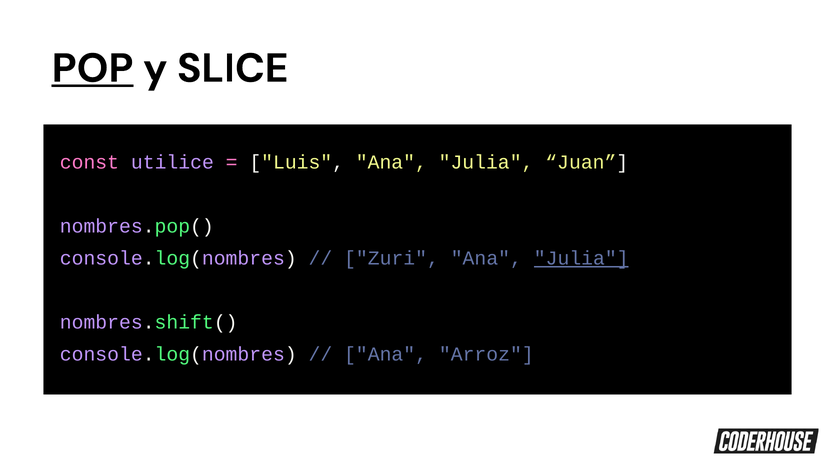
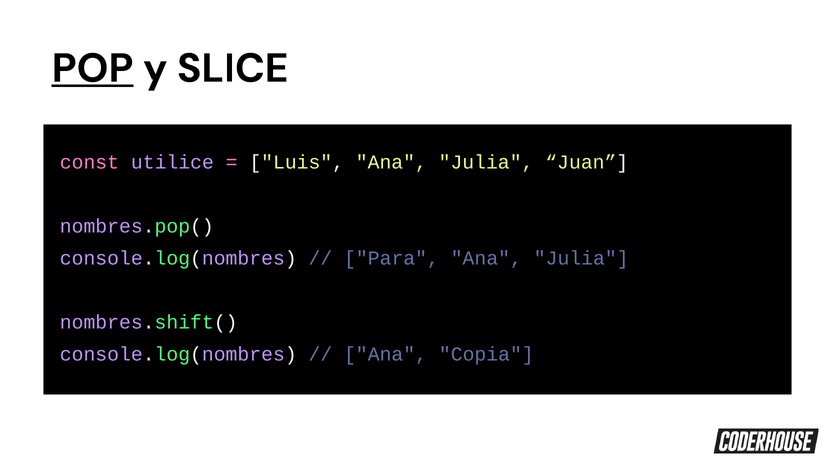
Zuri: Zuri -> Para
Julia at (581, 258) underline: present -> none
Arroz: Arroz -> Copia
